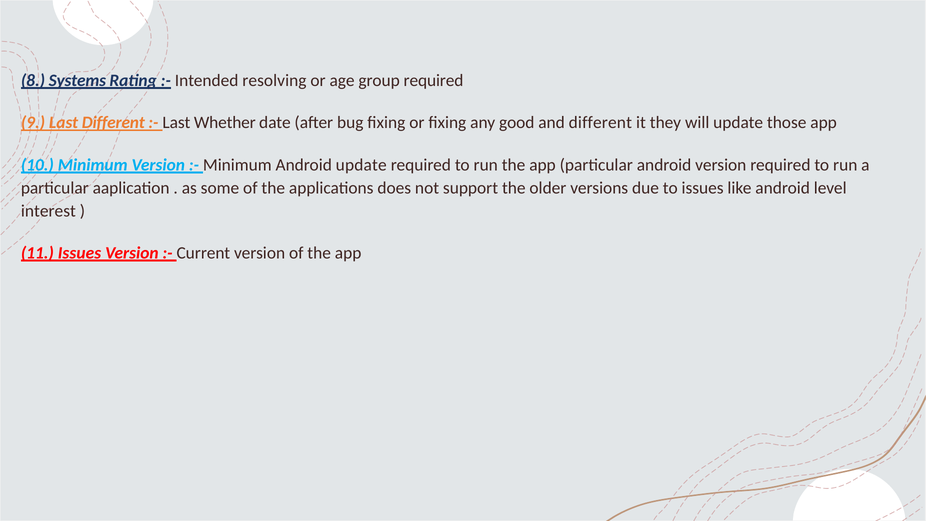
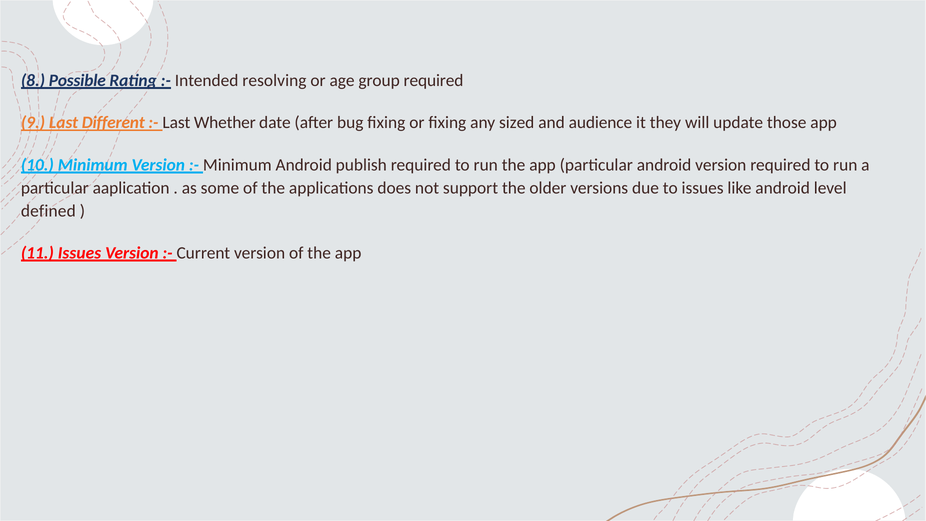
Systems: Systems -> Possible
good: good -> sized
and different: different -> audience
Android update: update -> publish
interest: interest -> defined
